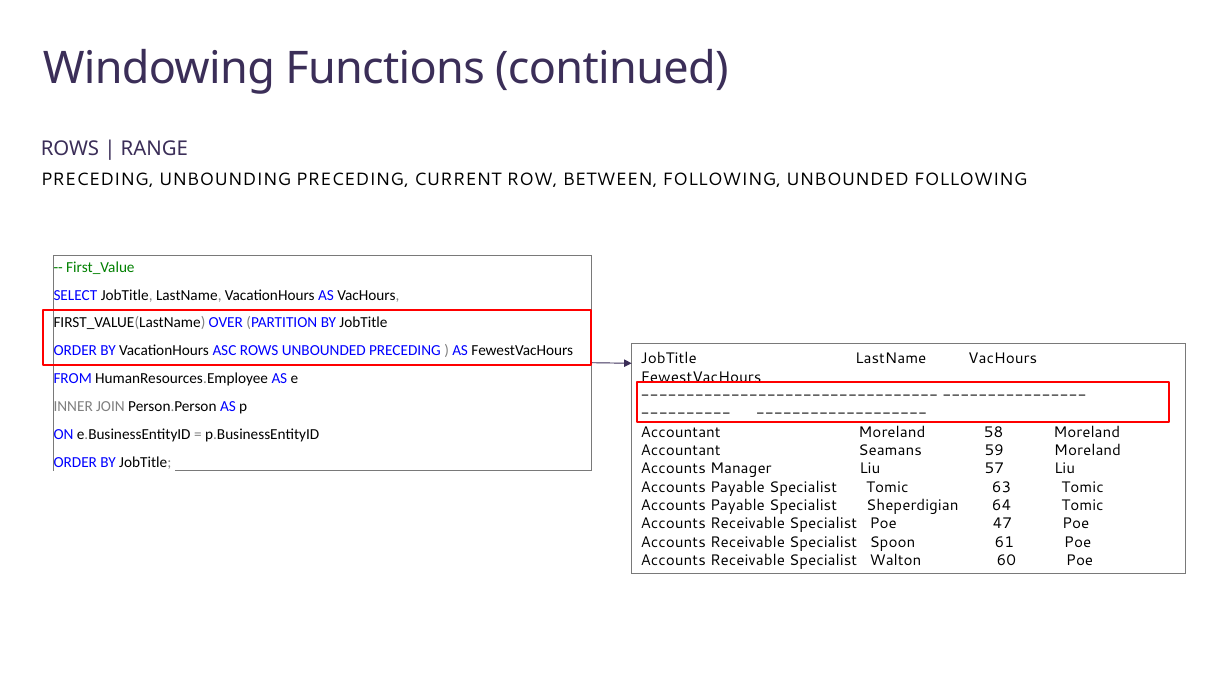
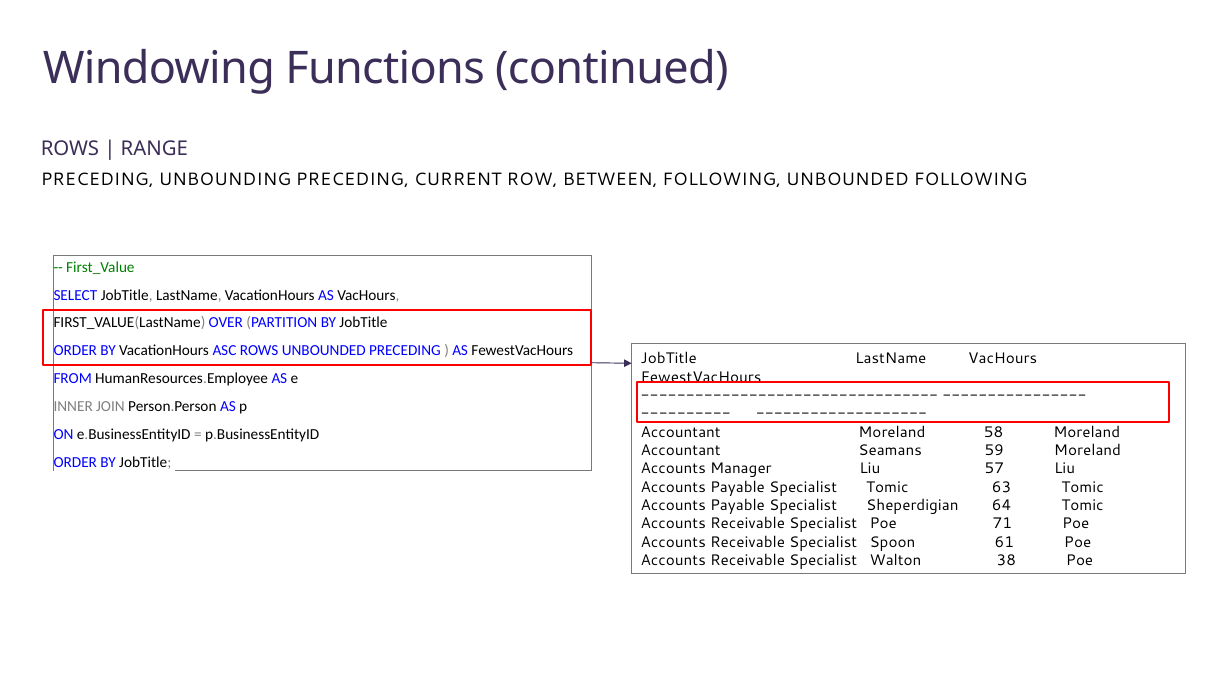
47: 47 -> 71
60: 60 -> 38
